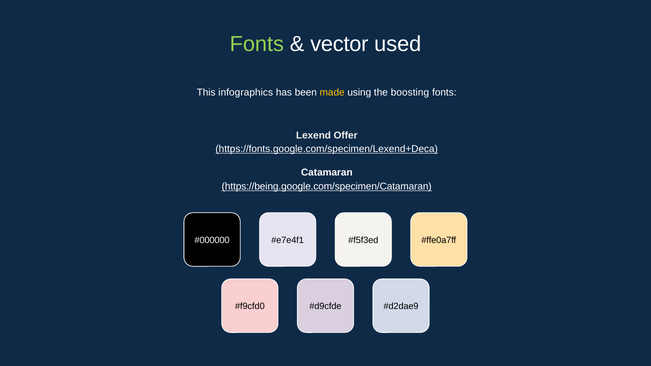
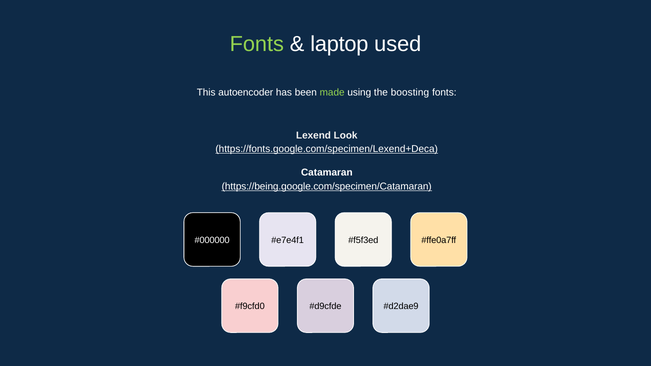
vector: vector -> laptop
infographics: infographics -> autoencoder
made colour: yellow -> light green
Offer: Offer -> Look
